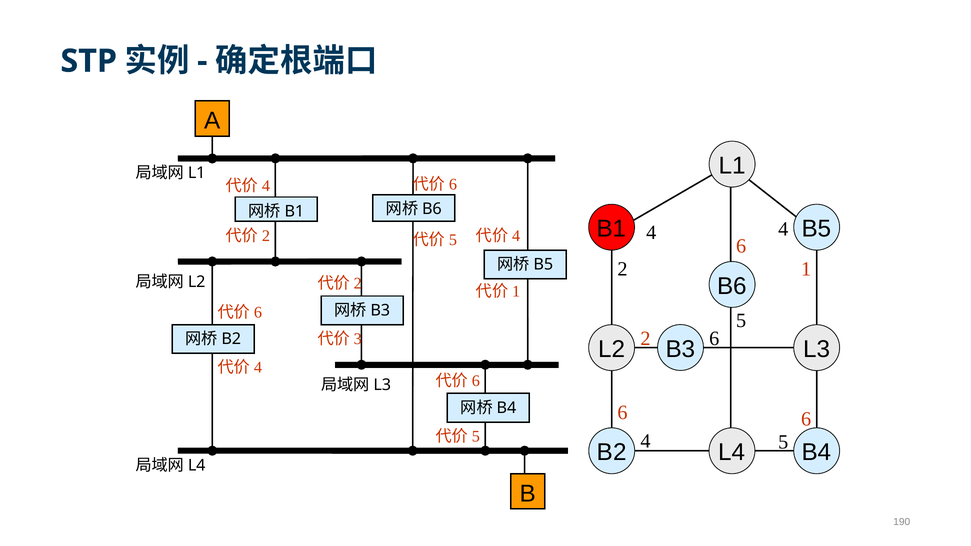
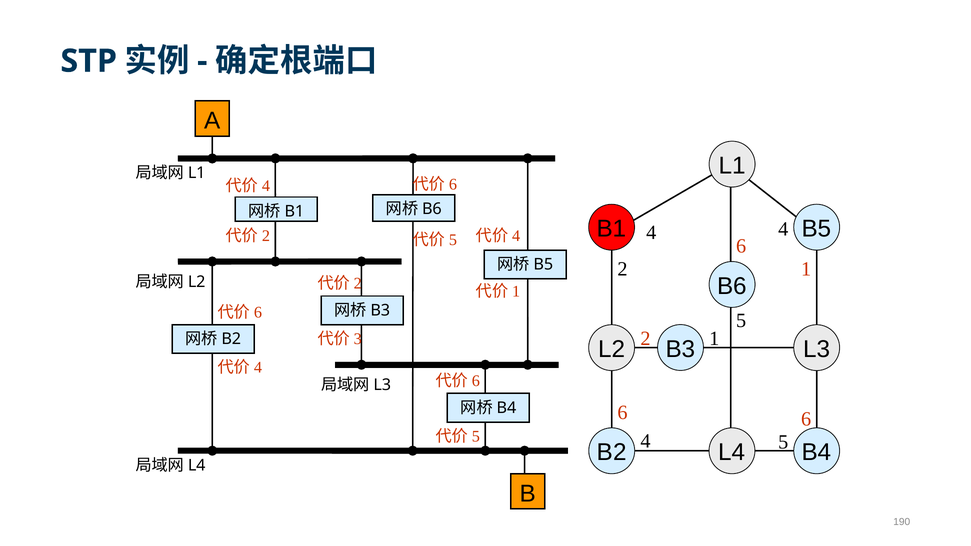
2 6: 6 -> 1
